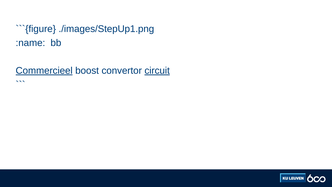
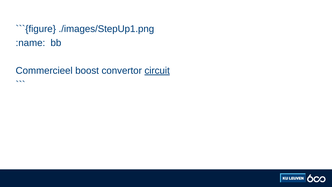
Commercieel underline: present -> none
